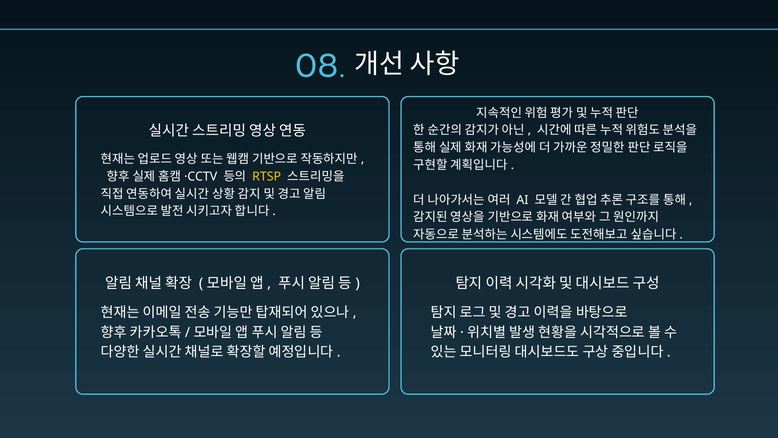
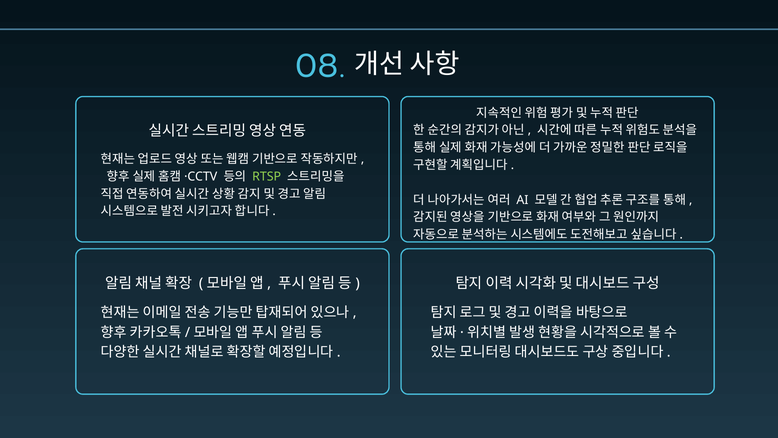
RTSP colour: yellow -> light green
